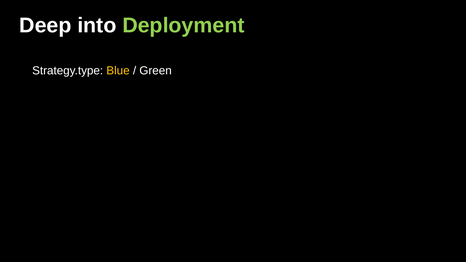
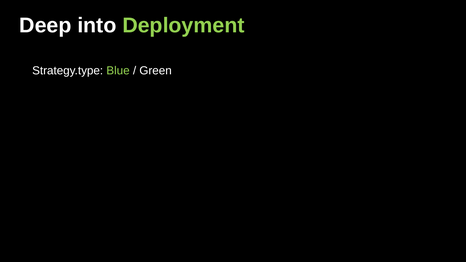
Blue colour: yellow -> light green
